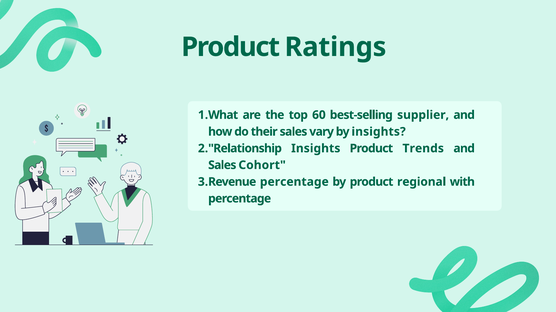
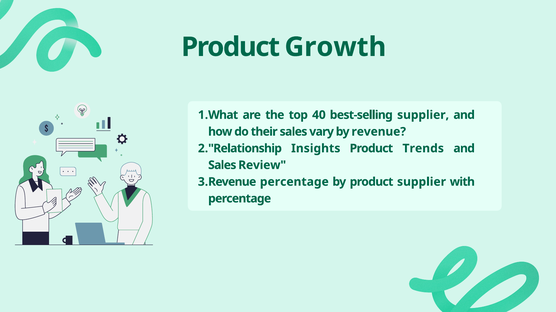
Ratings: Ratings -> Growth
60: 60 -> 40
by insights: insights -> revenue
Cohort: Cohort -> Review
product regional: regional -> supplier
